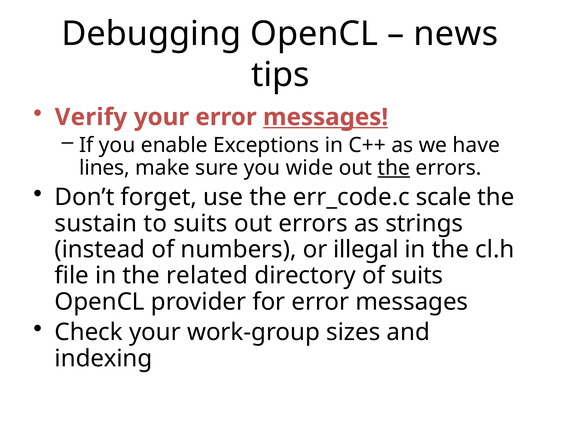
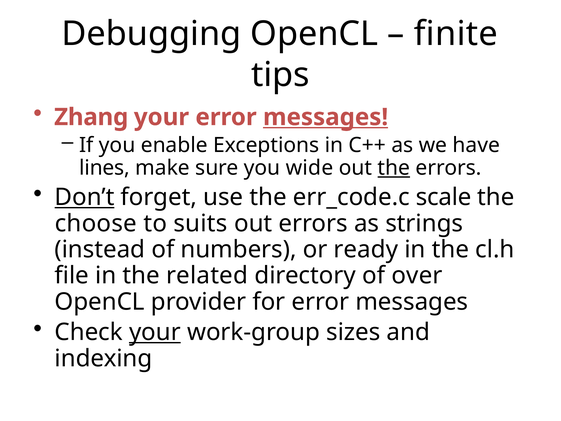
news: news -> finite
Verify: Verify -> Zhang
Don’t underline: none -> present
sustain: sustain -> choose
illegal: illegal -> ready
of suits: suits -> over
your at (155, 332) underline: none -> present
